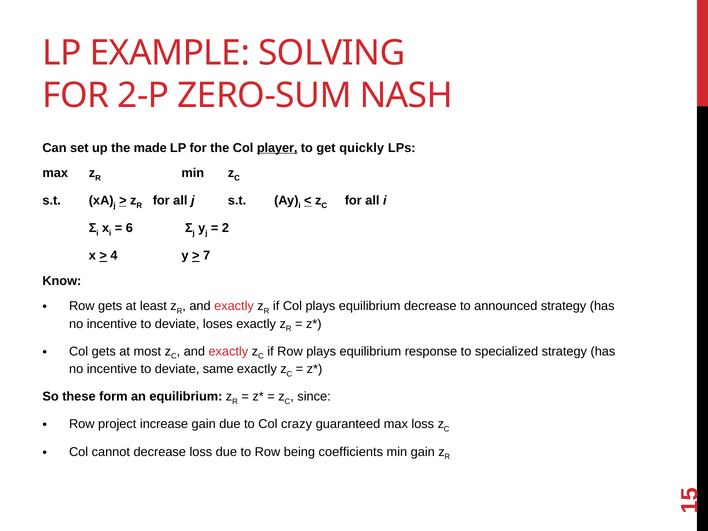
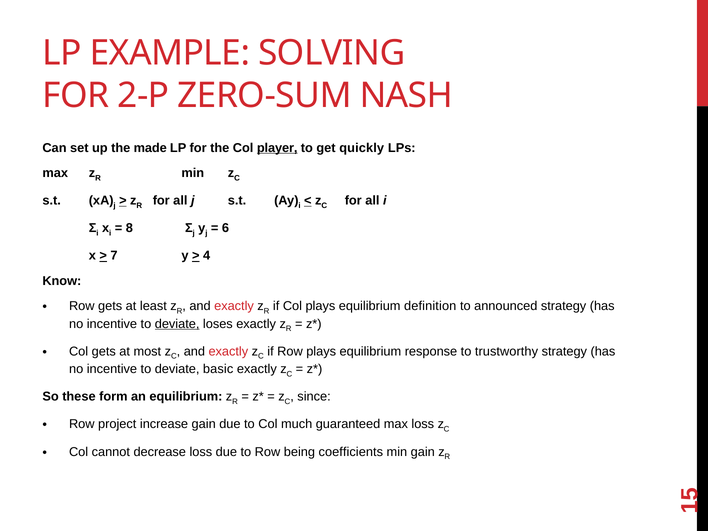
6: 6 -> 8
2: 2 -> 6
4: 4 -> 7
7: 7 -> 4
equilibrium decrease: decrease -> definition
deviate at (177, 324) underline: none -> present
specialized: specialized -> trustworthy
same: same -> basic
crazy: crazy -> much
